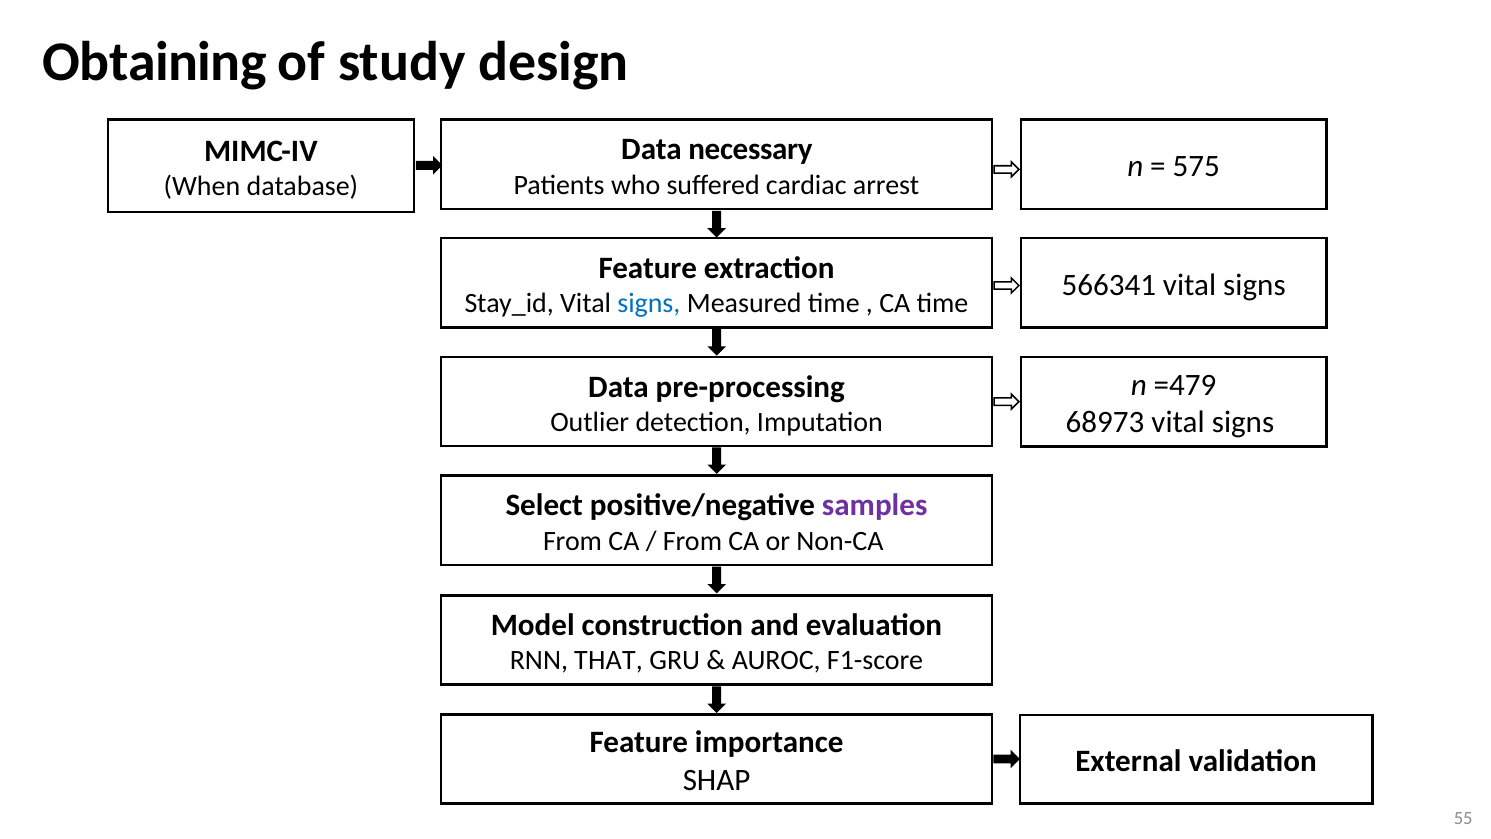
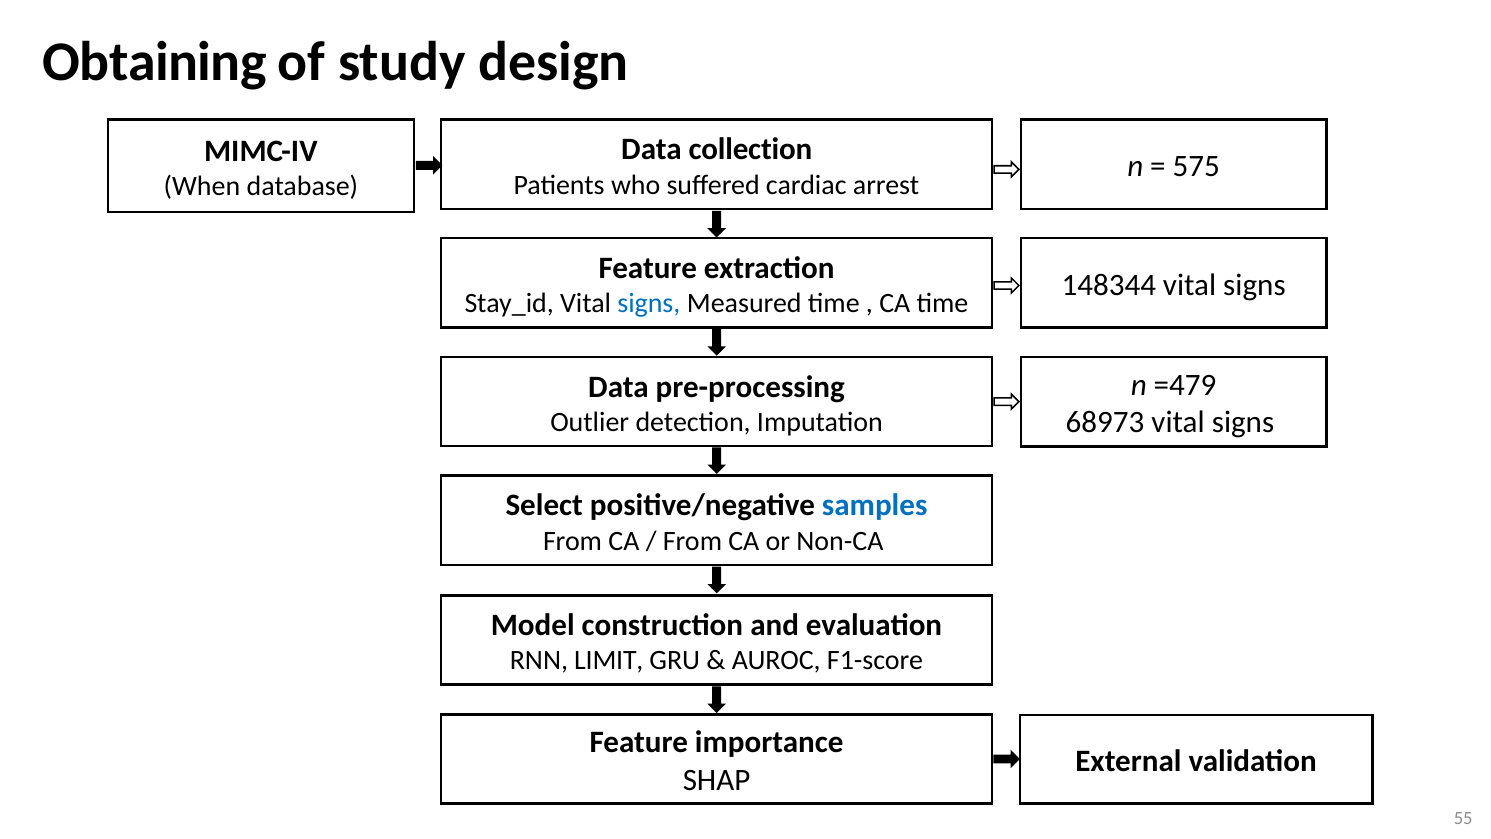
necessary: necessary -> collection
566341: 566341 -> 148344
samples colour: purple -> blue
THAT: THAT -> LIMIT
